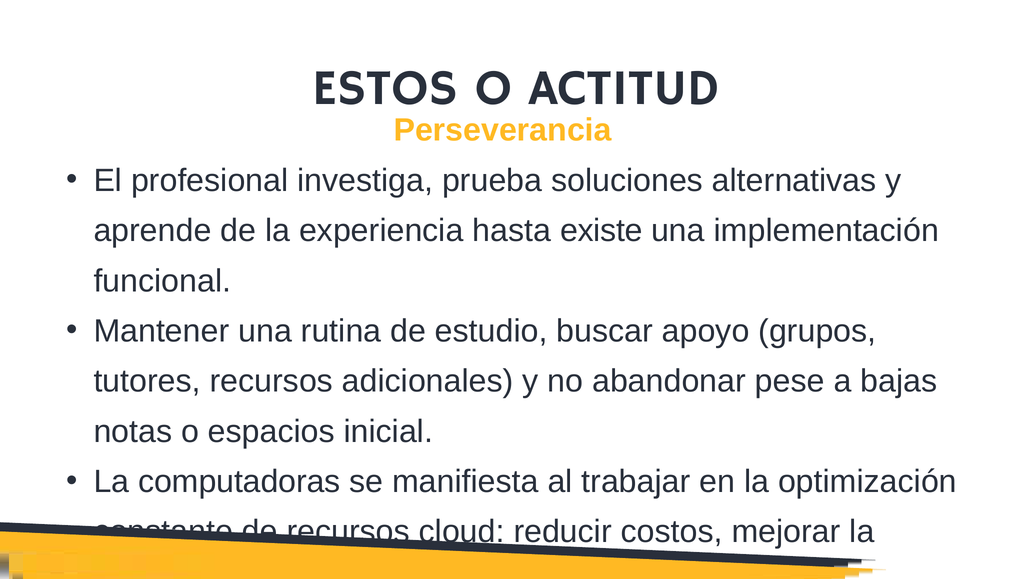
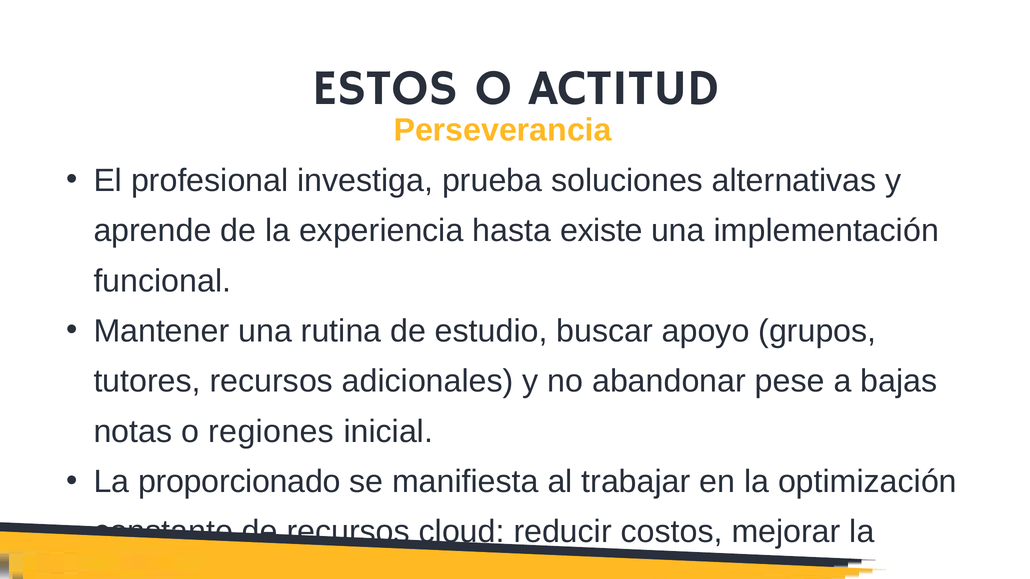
espacios: espacios -> regiones
computadoras: computadoras -> proporcionado
